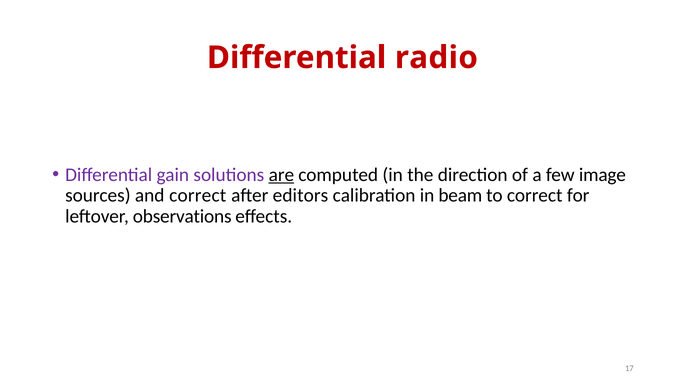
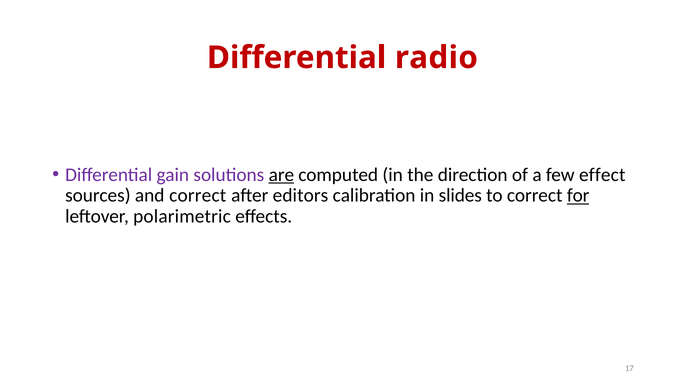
image: image -> effect
beam: beam -> slides
for underline: none -> present
observations: observations -> polarimetric
